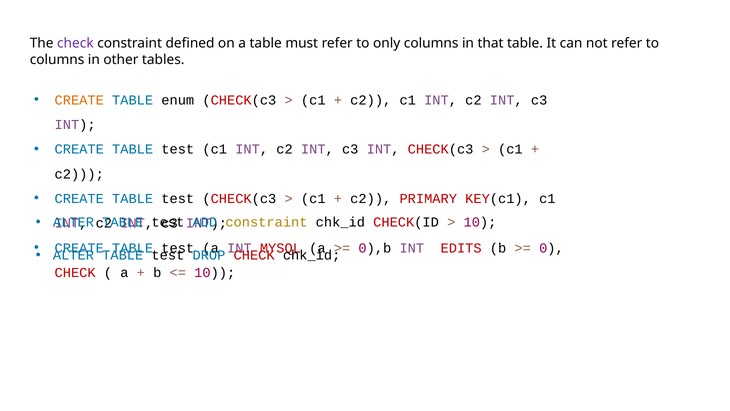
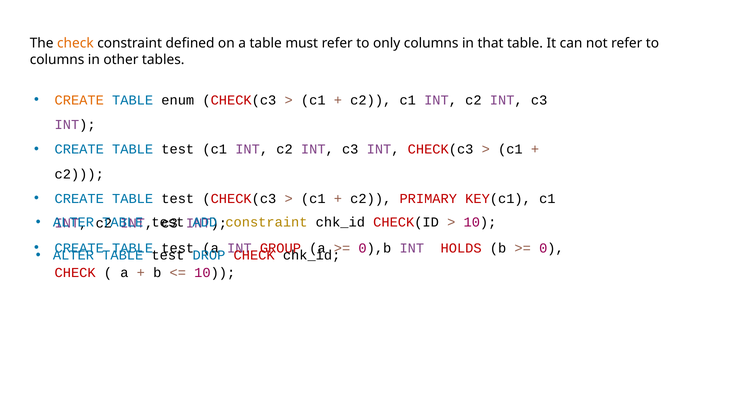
check at (75, 43) colour: purple -> orange
MYSQL: MYSQL -> GROUP
EDITS: EDITS -> HOLDS
